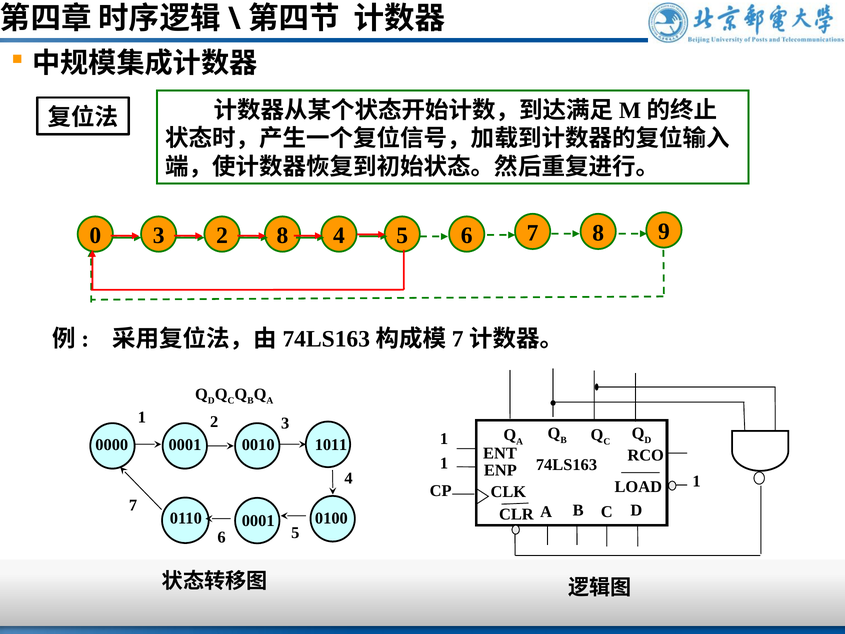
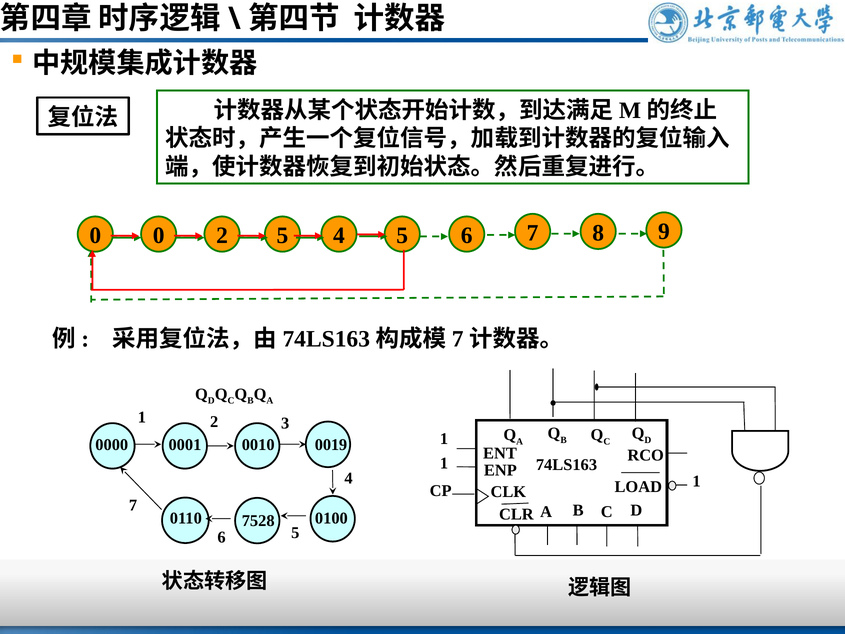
0 3: 3 -> 0
2 8: 8 -> 5
1011: 1011 -> 0019
0001 at (258, 521): 0001 -> 7528
